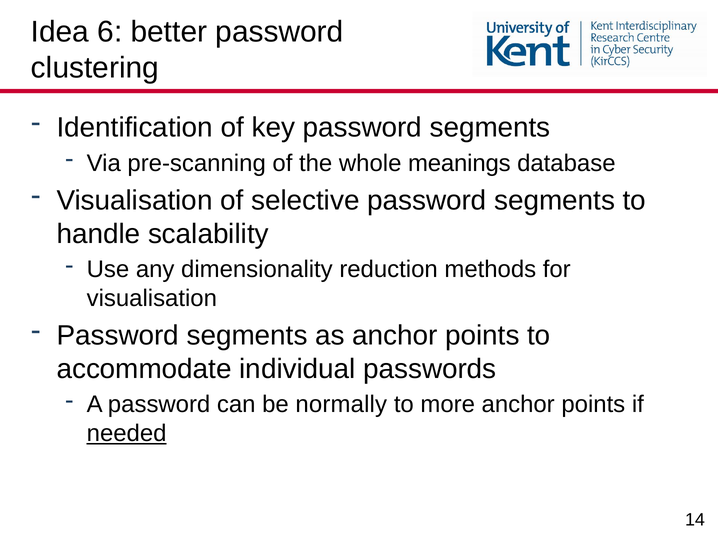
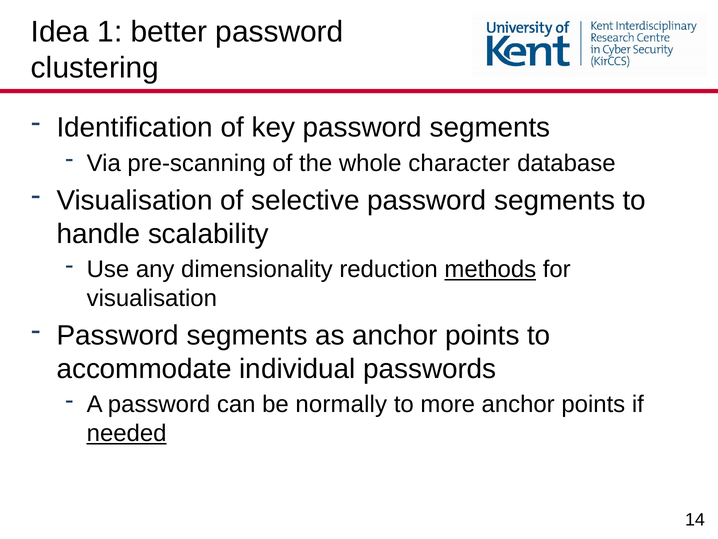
6: 6 -> 1
meanings: meanings -> character
methods underline: none -> present
